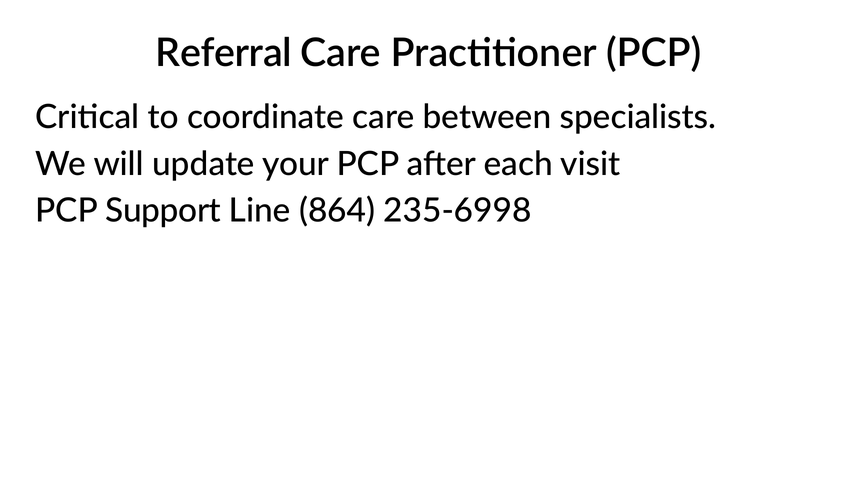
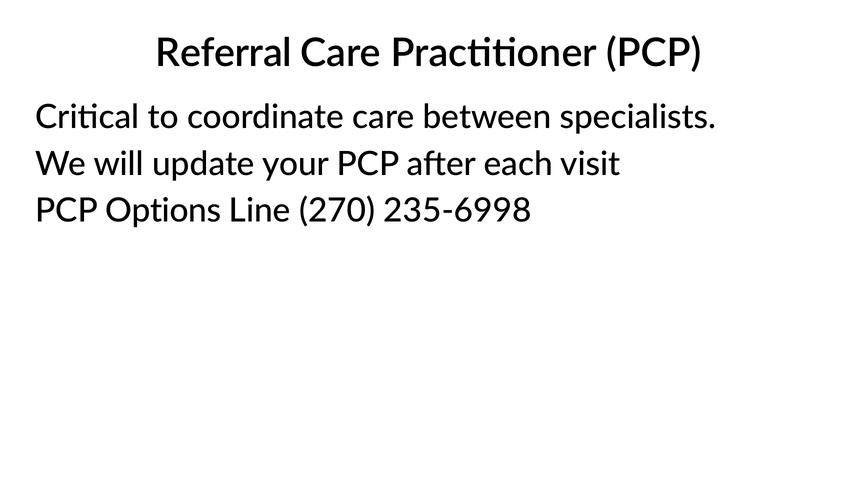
Support: Support -> Options
864: 864 -> 270
